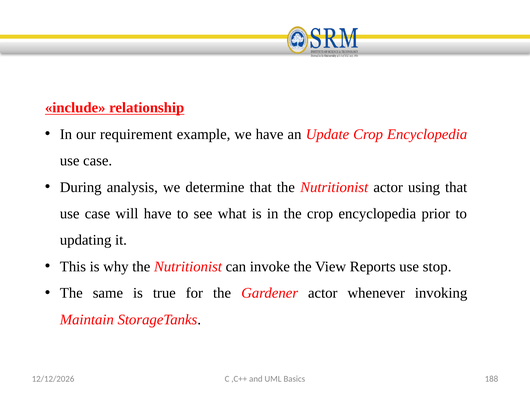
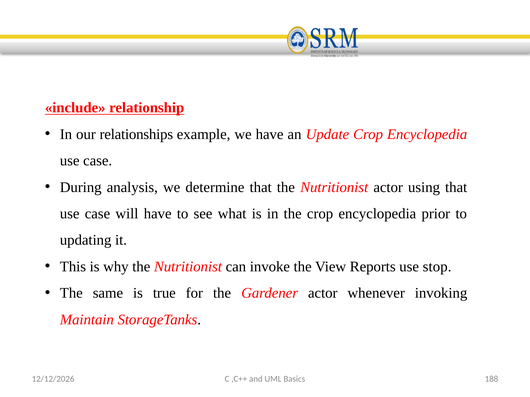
requirement: requirement -> relationships
